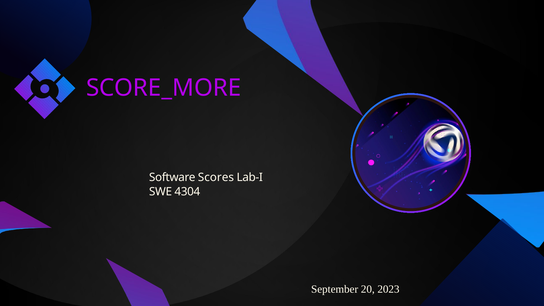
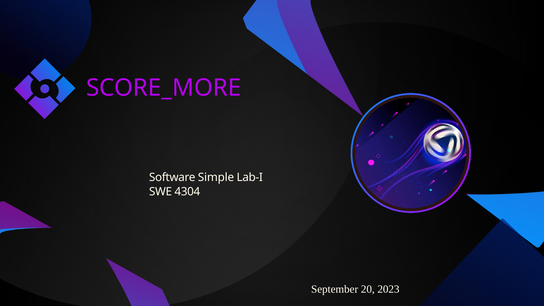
Scores: Scores -> Simple
